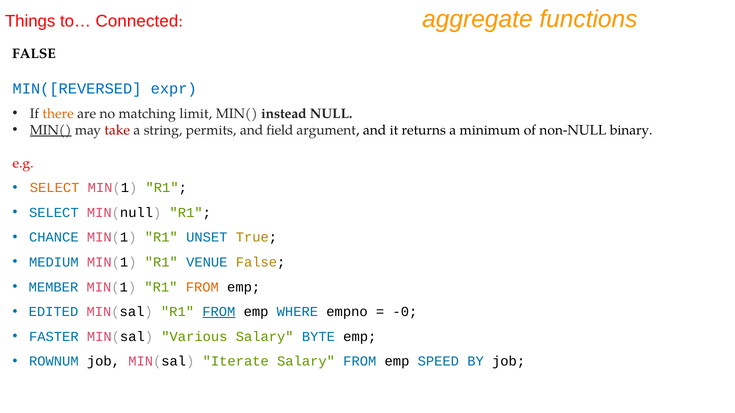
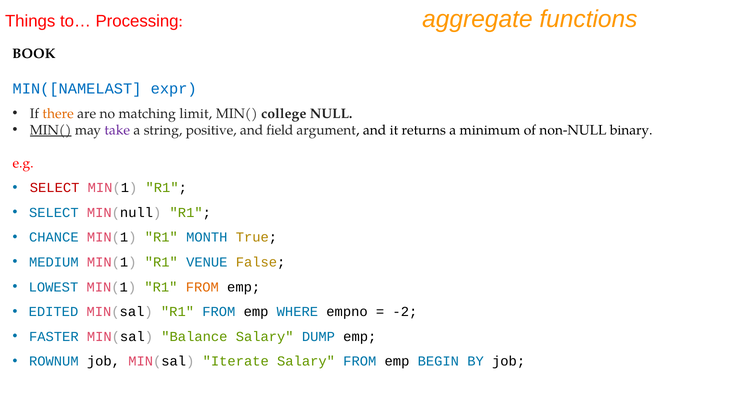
Connected: Connected -> Processing
FALSE at (34, 54): FALSE -> BOOK
MIN([REVERSED: MIN([REVERSED -> MIN([NAMELAST
instead: instead -> college
take colour: red -> purple
permits: permits -> positive
SELECT at (55, 188) colour: orange -> red
UNSET: UNSET -> MONTH
MEMBER: MEMBER -> LOWEST
FROM at (219, 312) underline: present -> none
-0: -0 -> -2
Various: Various -> Balance
BYTE: BYTE -> DUMP
SPEED: SPEED -> BEGIN
